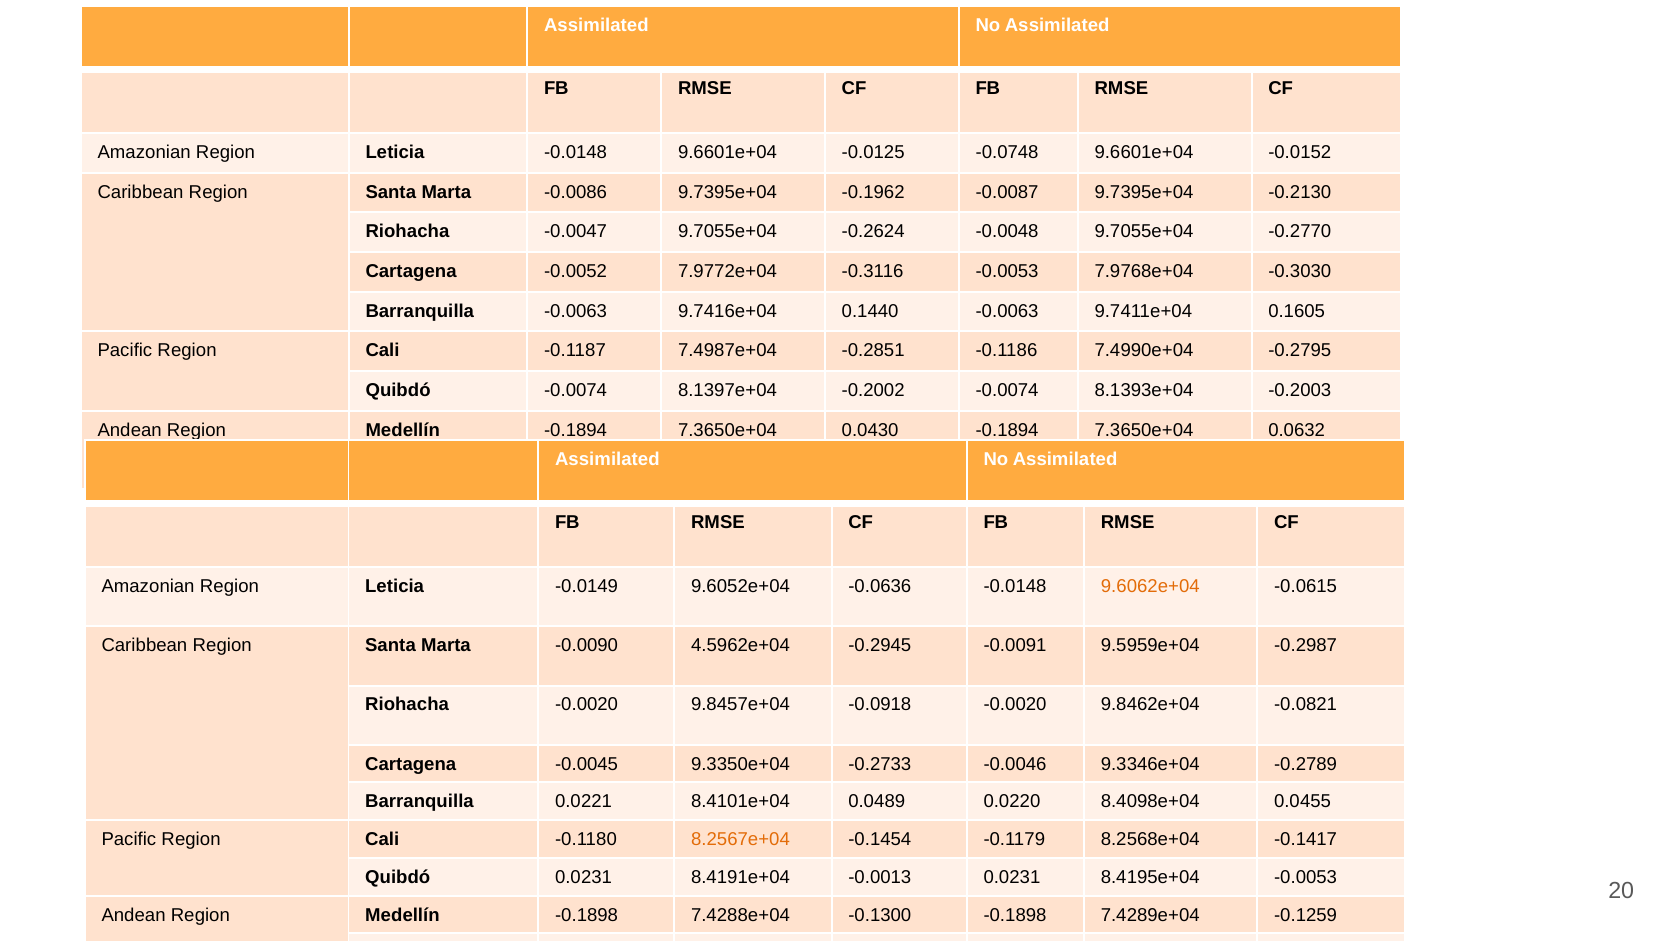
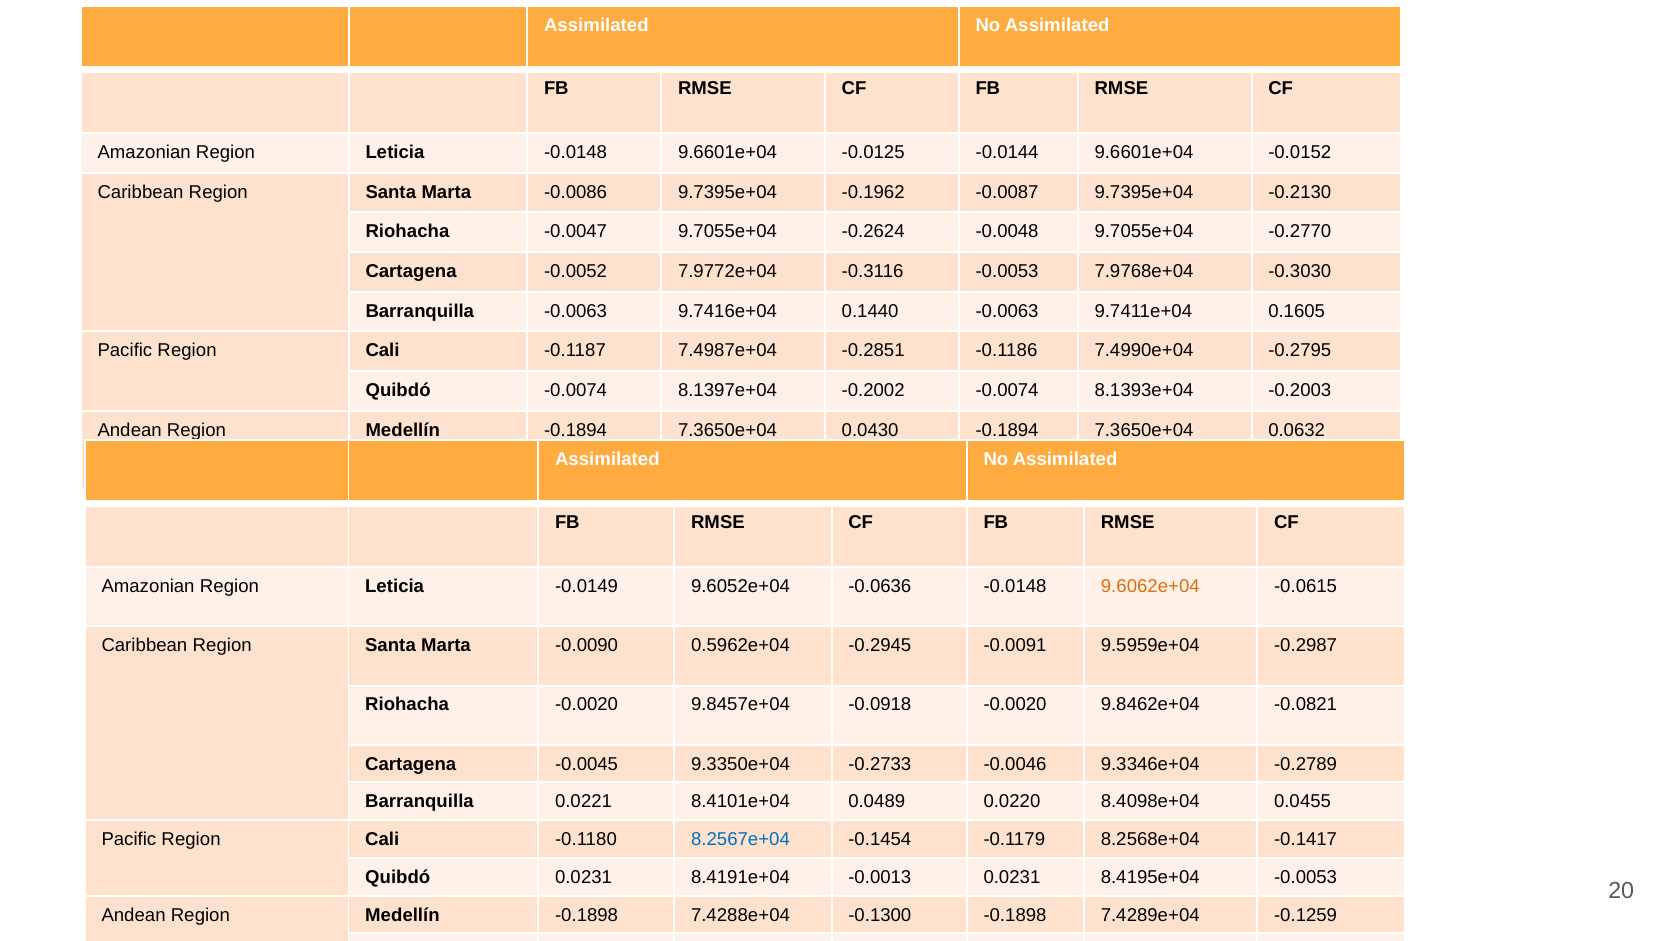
-0.0748: -0.0748 -> -0.0144
4.5962e+04: 4.5962e+04 -> 0.5962e+04
8.2567e+04 colour: orange -> blue
